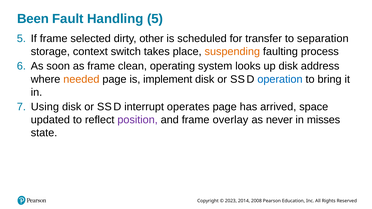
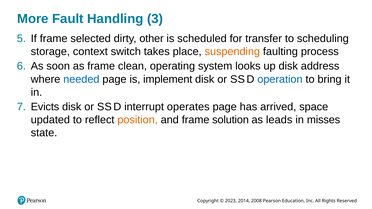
Been: Been -> More
Handling 5: 5 -> 3
separation: separation -> scheduling
needed colour: orange -> blue
Using: Using -> Evicts
position colour: purple -> orange
overlay: overlay -> solution
never: never -> leads
